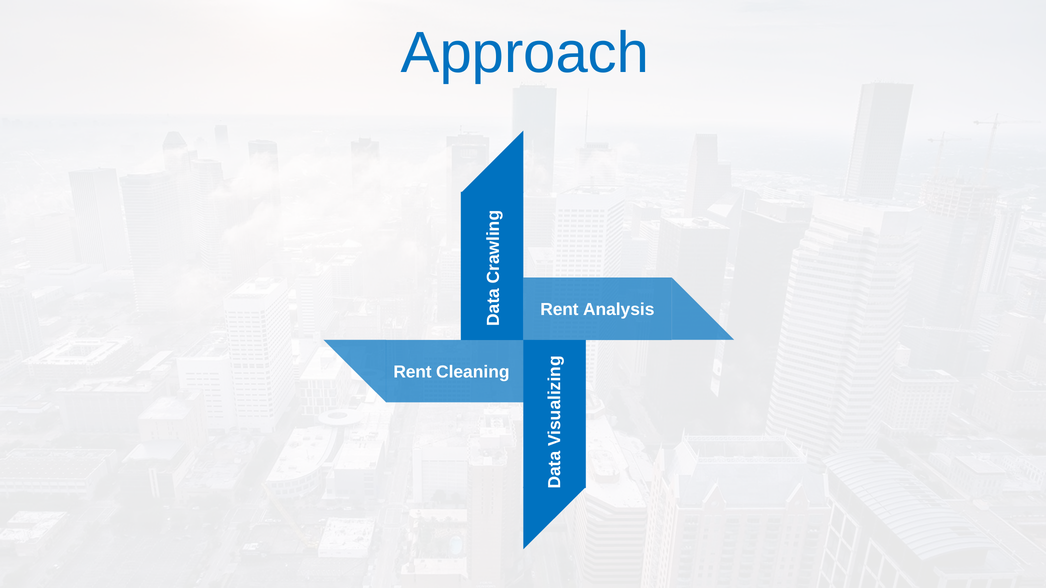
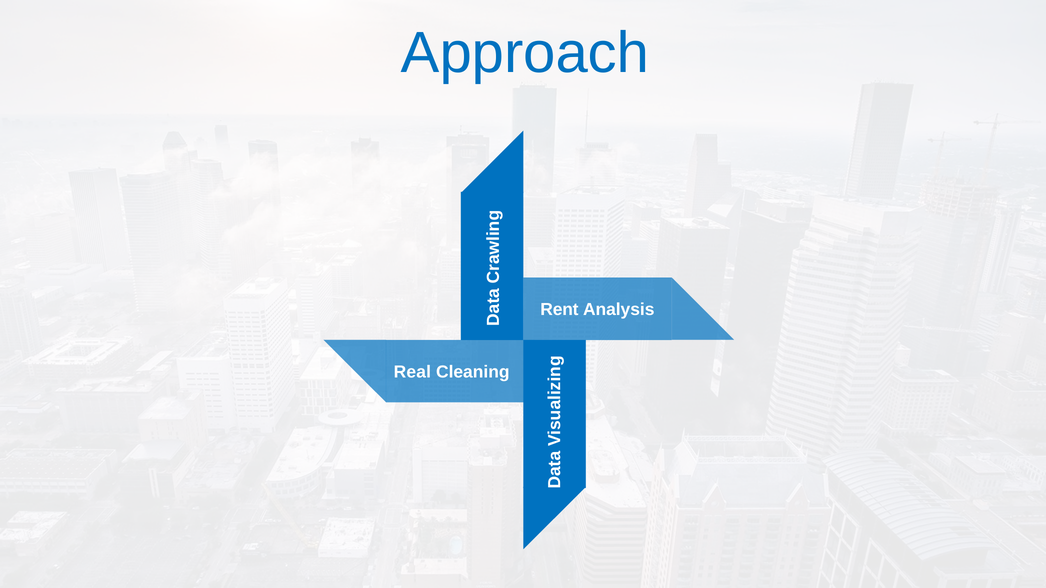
Rent at (413, 372): Rent -> Real
